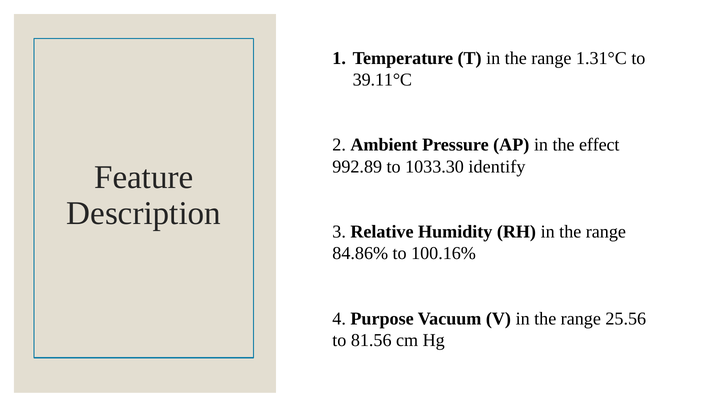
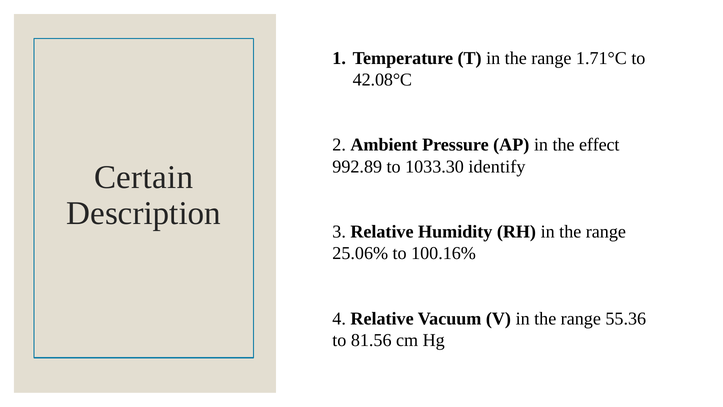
1.31°C: 1.31°C -> 1.71°C
39.11°C: 39.11°C -> 42.08°C
Feature: Feature -> Certain
84.86%: 84.86% -> 25.06%
4 Purpose: Purpose -> Relative
25.56: 25.56 -> 55.36
